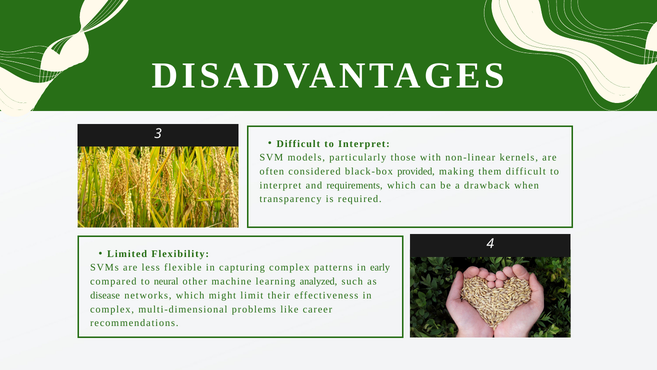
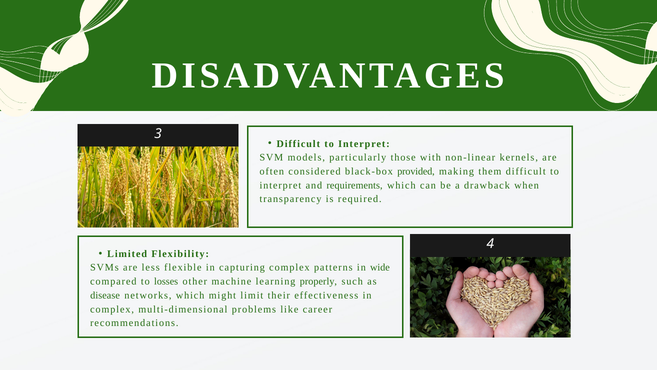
early: early -> wide
neural: neural -> losses
analyzed: analyzed -> properly
